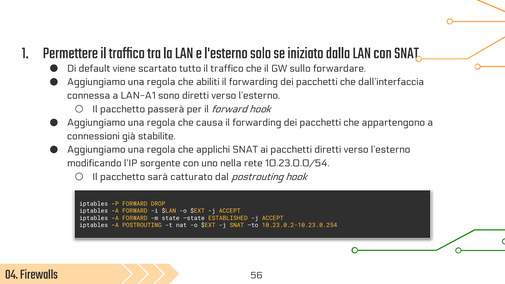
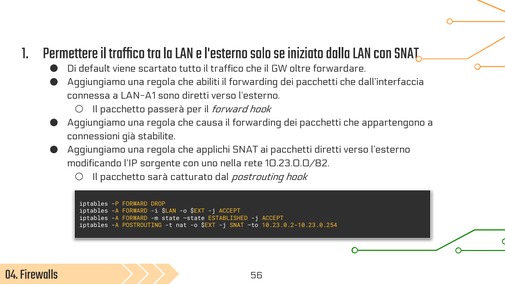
sullo: sullo -> oltre
10.23.0.0/54: 10.23.0.0/54 -> 10.23.0.0/82
